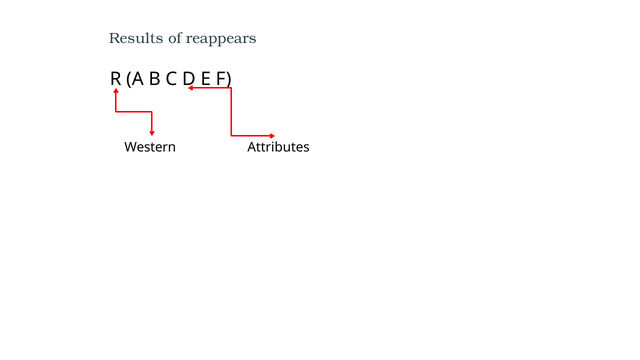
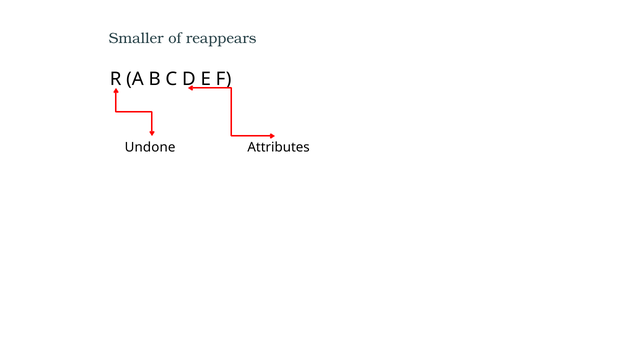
Results: Results -> Smaller
Western: Western -> Undone
